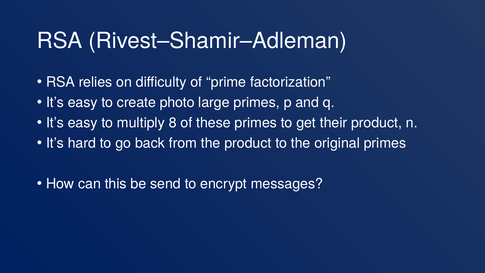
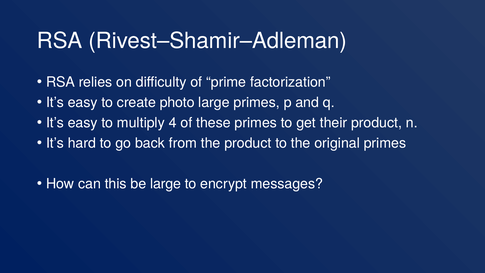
8: 8 -> 4
be send: send -> large
